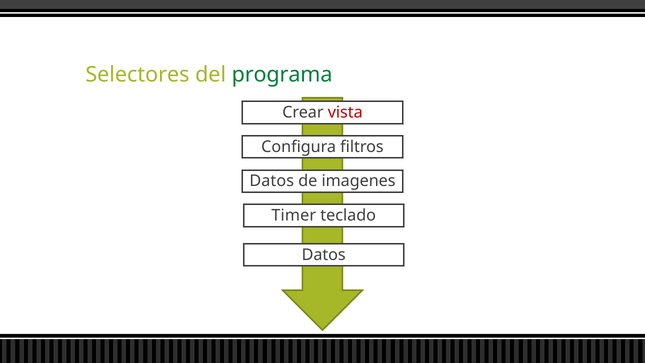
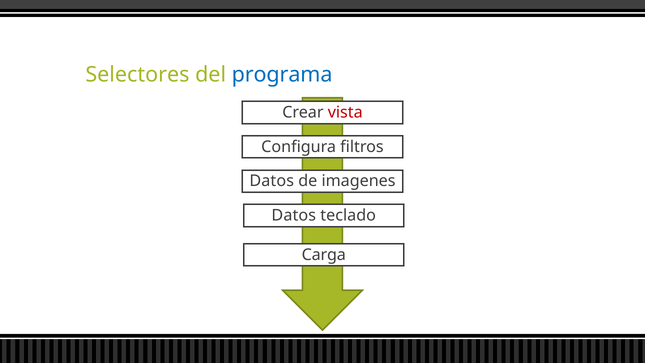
programa colour: green -> blue
Timer at (294, 215): Timer -> Datos
Datos at (324, 255): Datos -> Carga
